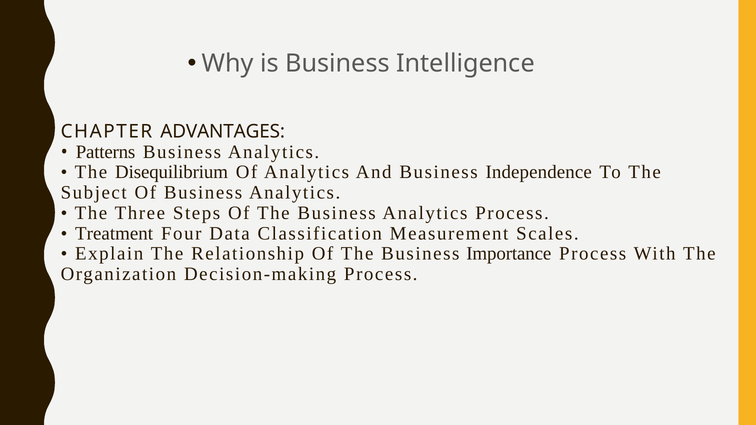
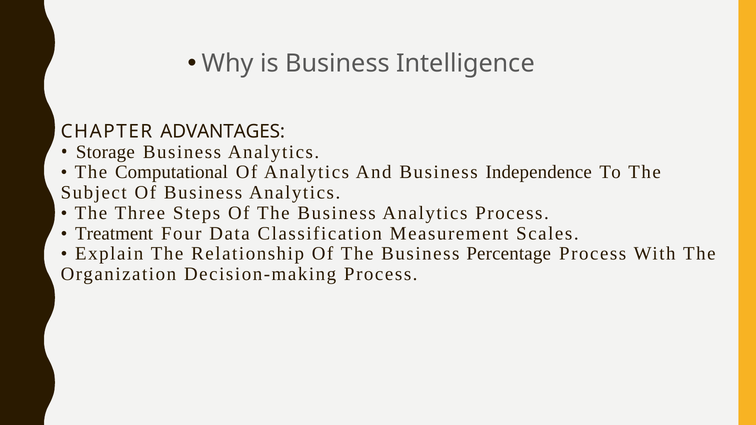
Patterns: Patterns -> Storage
Disequilibrium: Disequilibrium -> Computational
Importance: Importance -> Percentage
